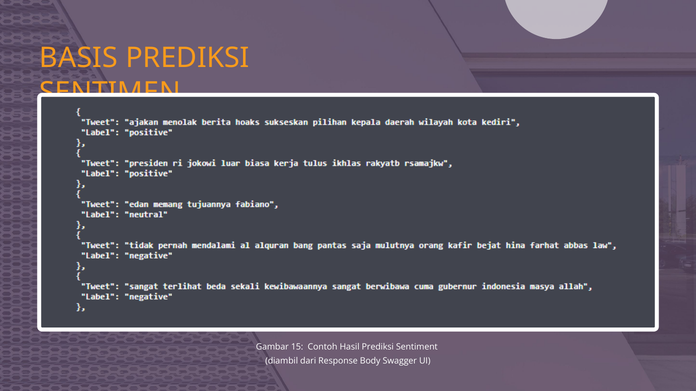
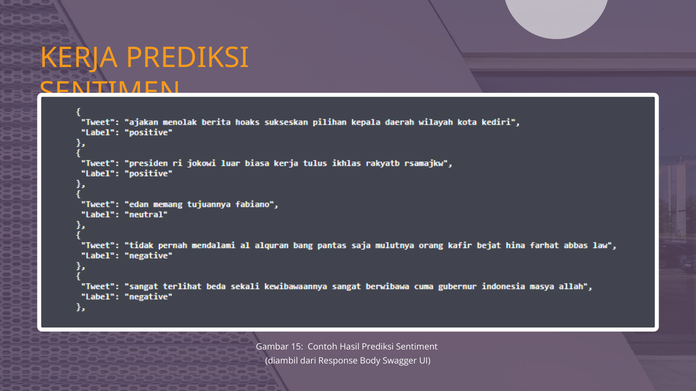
BASIS: BASIS -> KERJA
